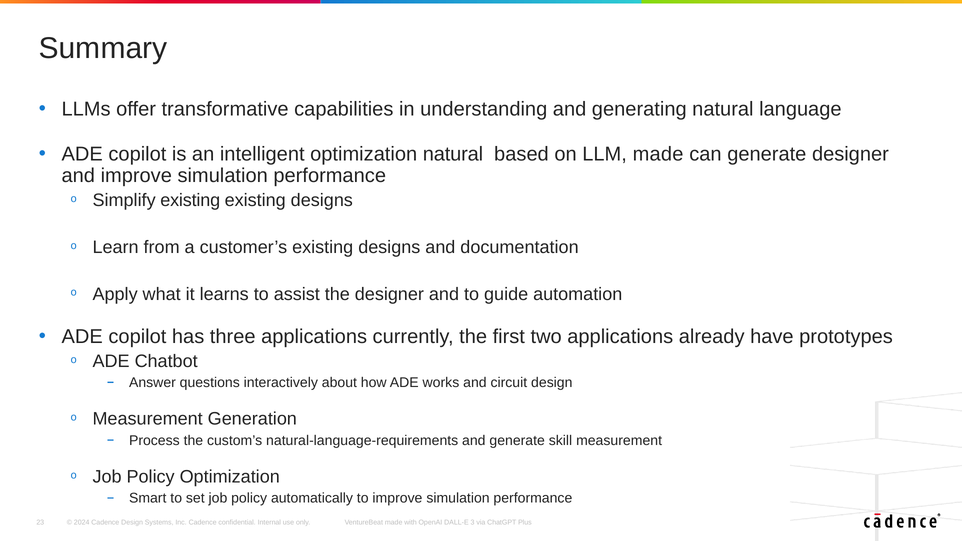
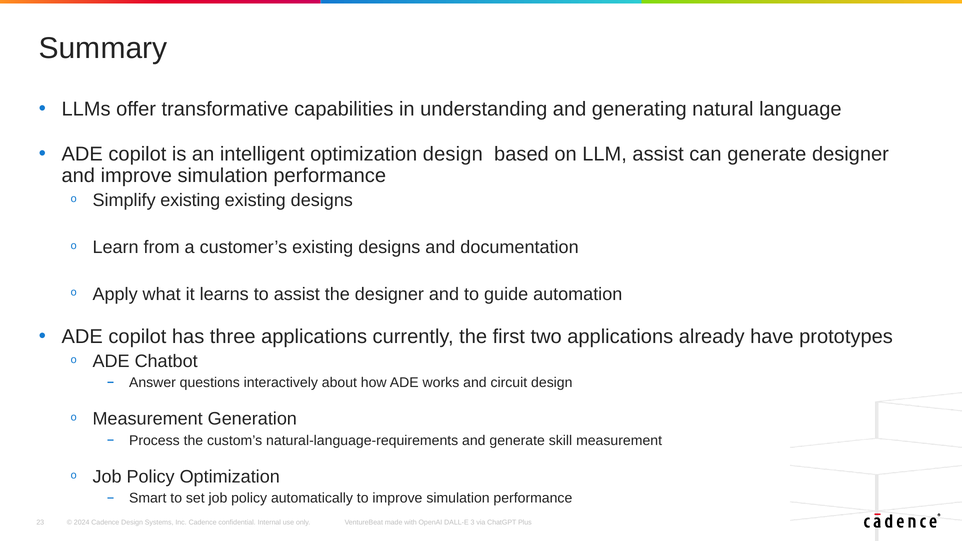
optimization natural: natural -> design
LLM made: made -> assist
